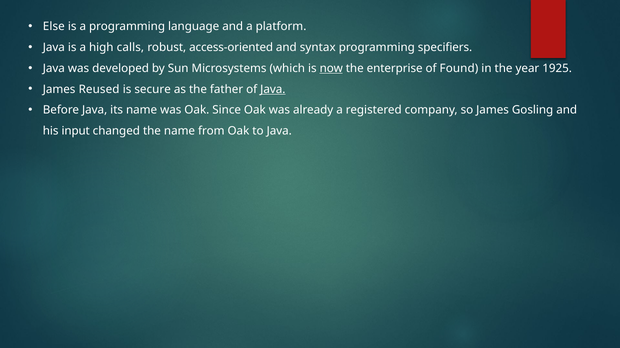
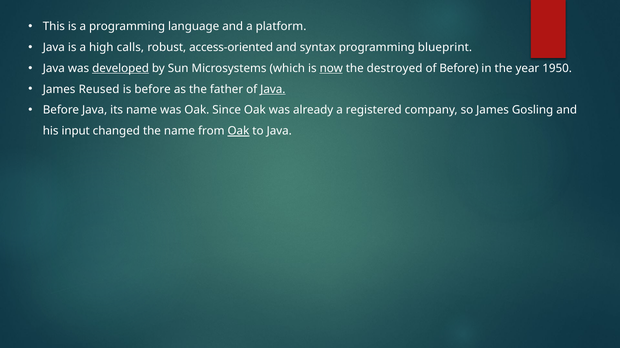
Else: Else -> This
specifiers: specifiers -> blueprint
developed underline: none -> present
enterprise: enterprise -> destroyed
of Found: Found -> Before
1925: 1925 -> 1950
is secure: secure -> before
Oak at (238, 131) underline: none -> present
